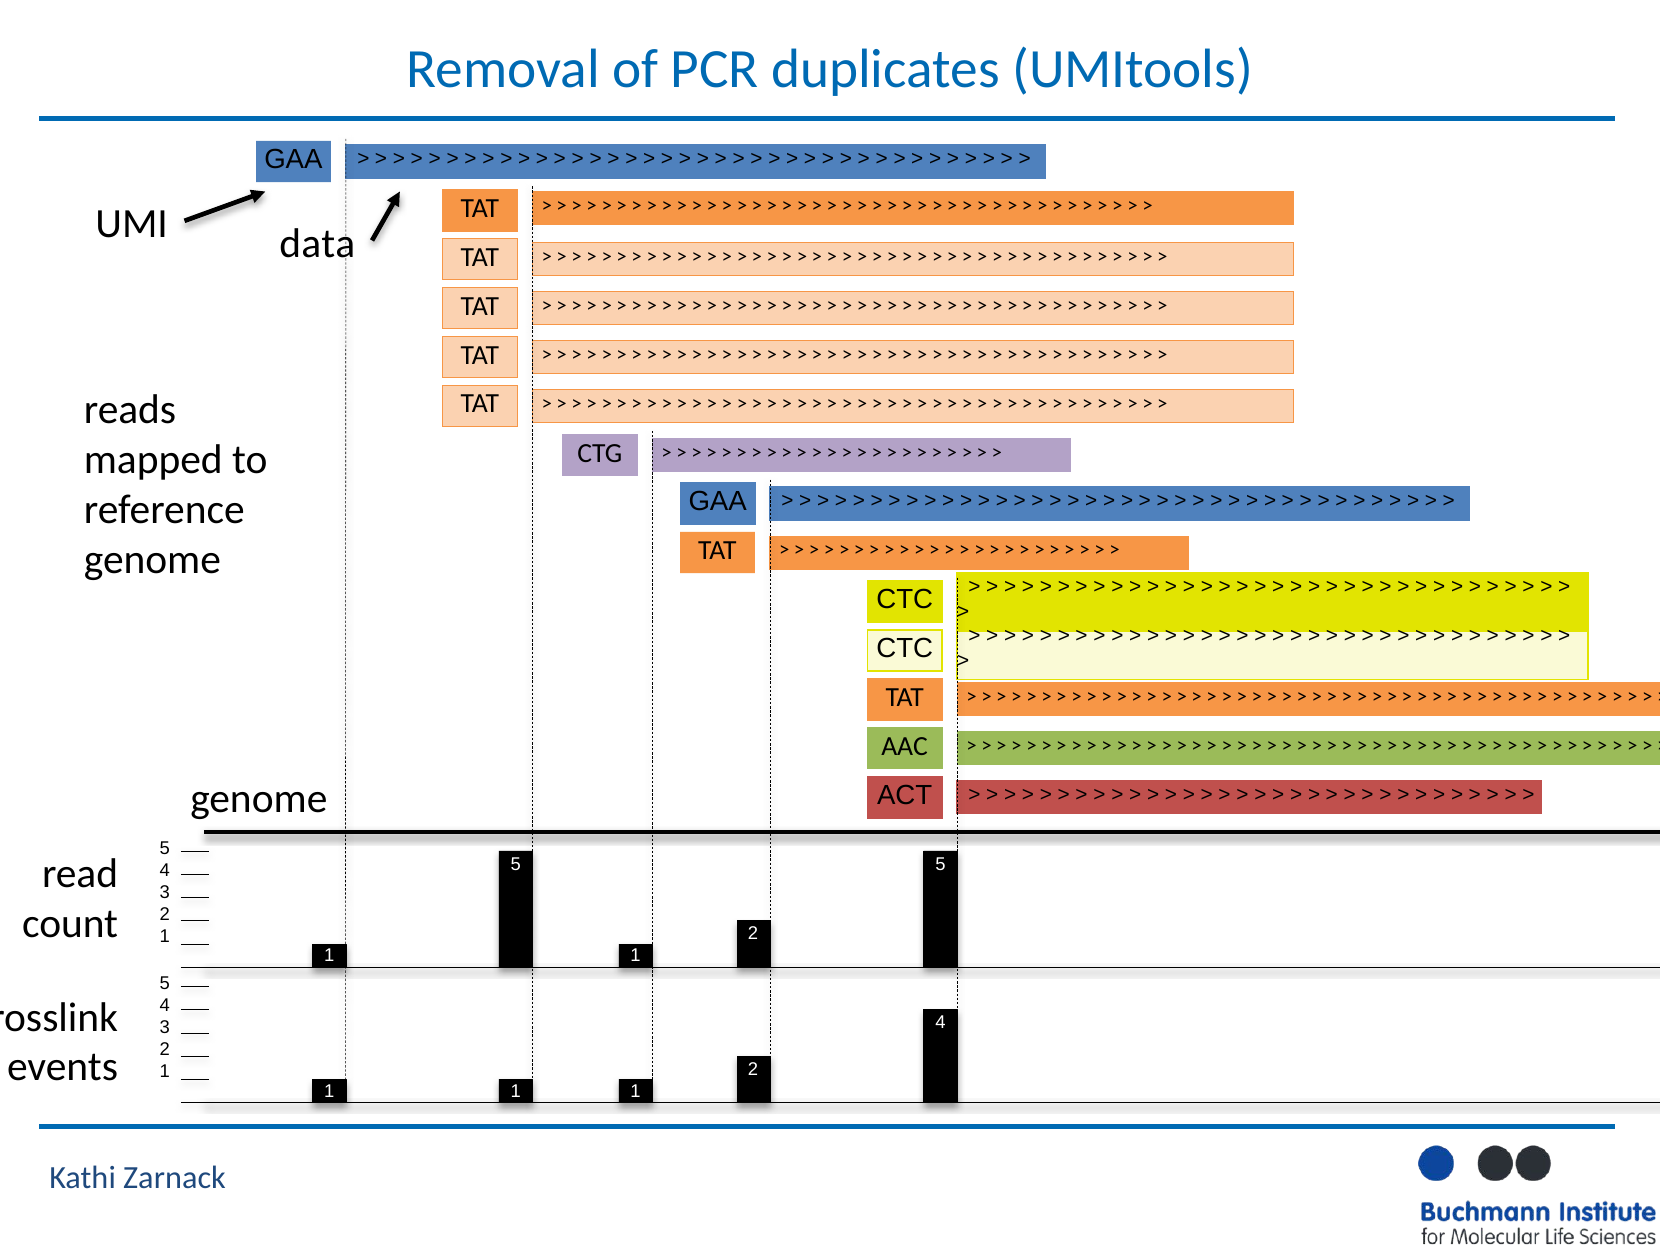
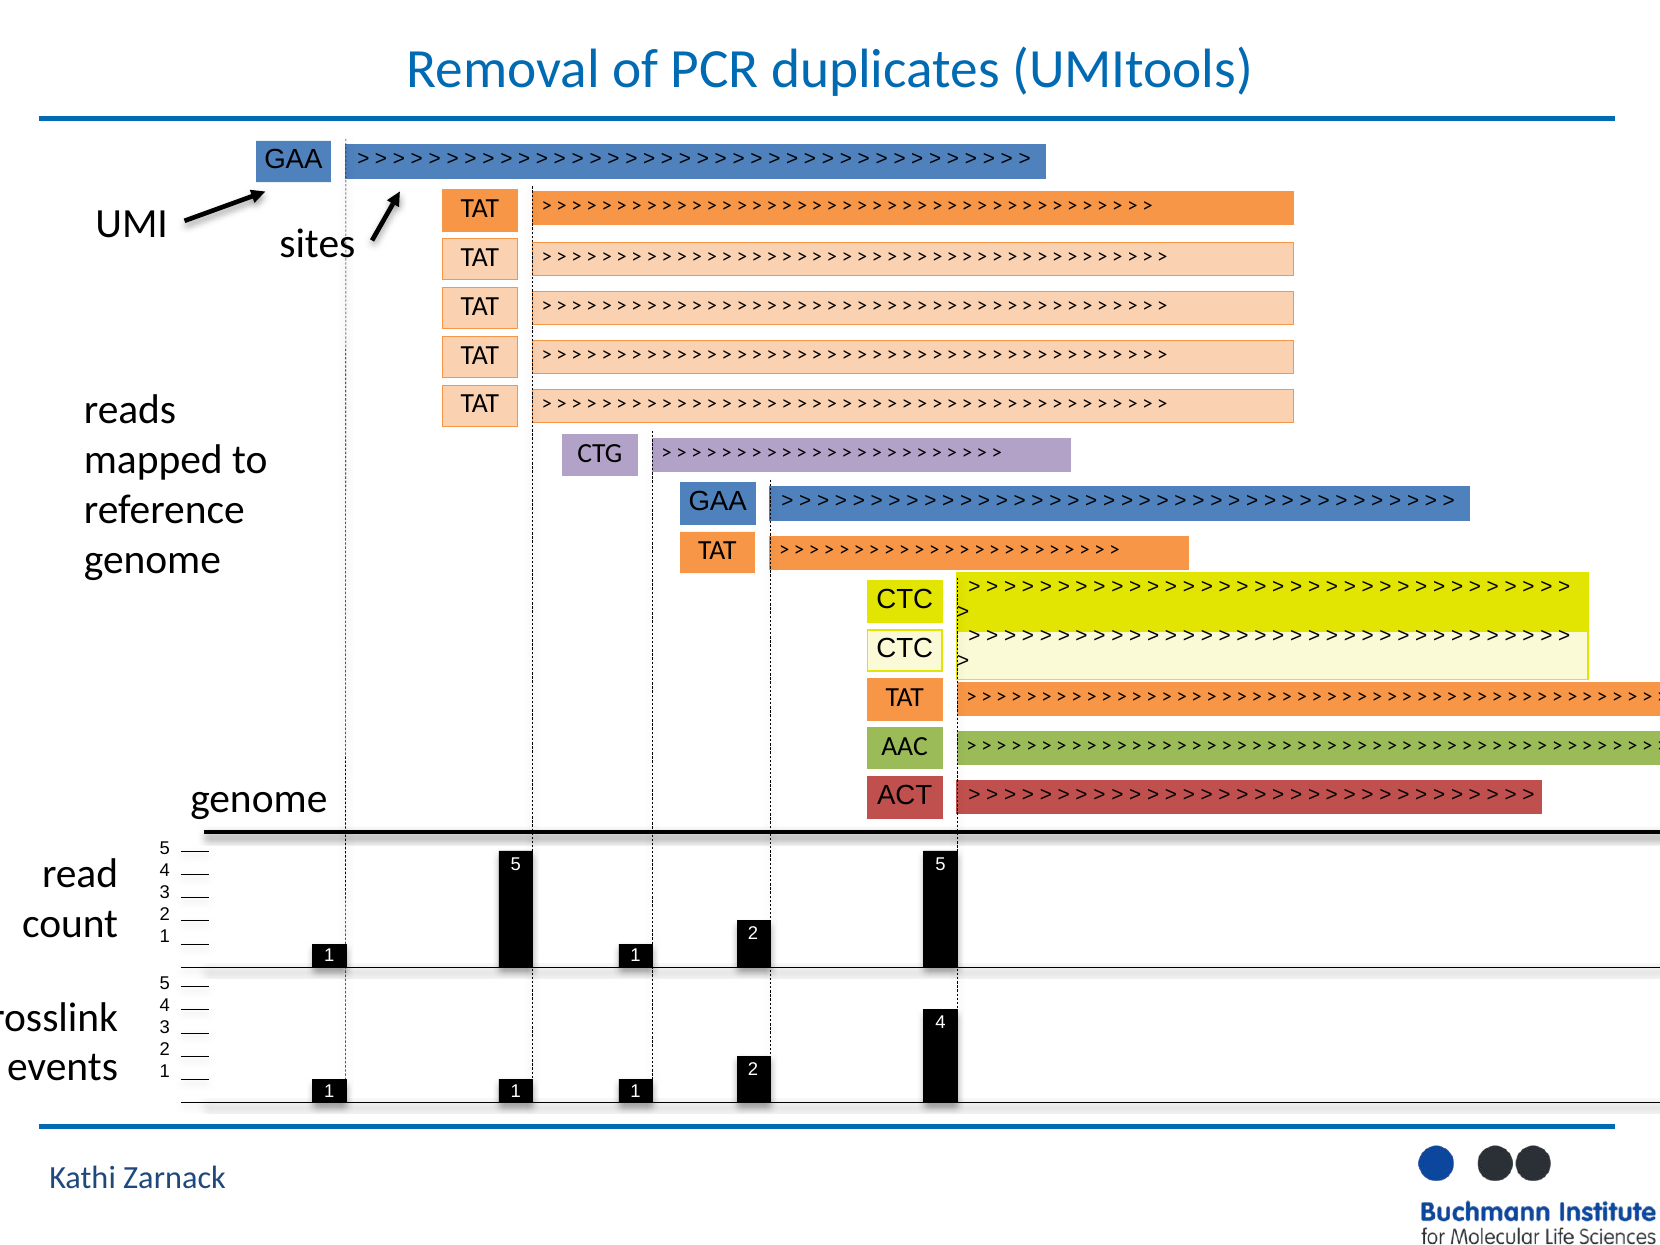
data: data -> sites
